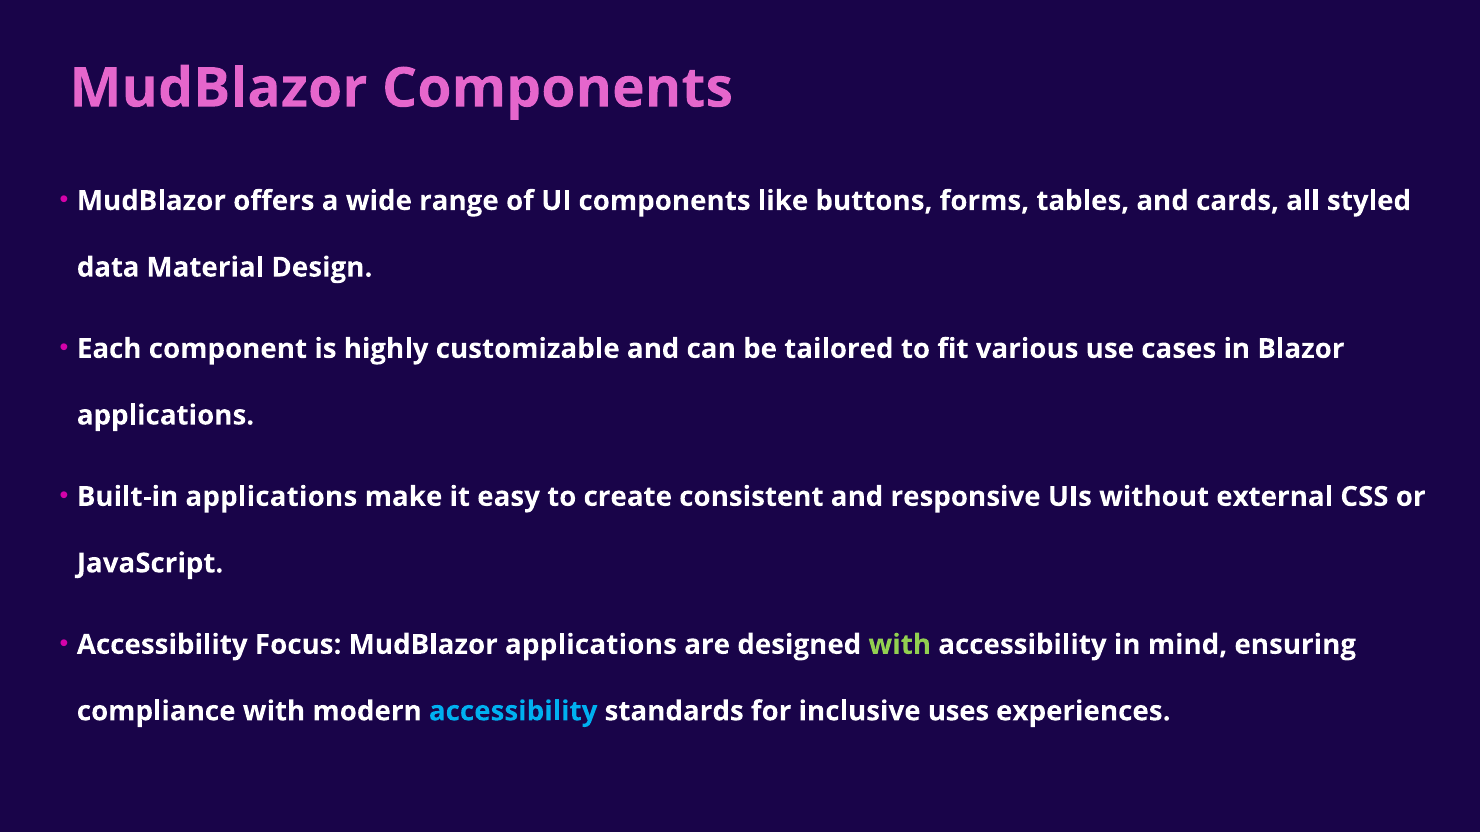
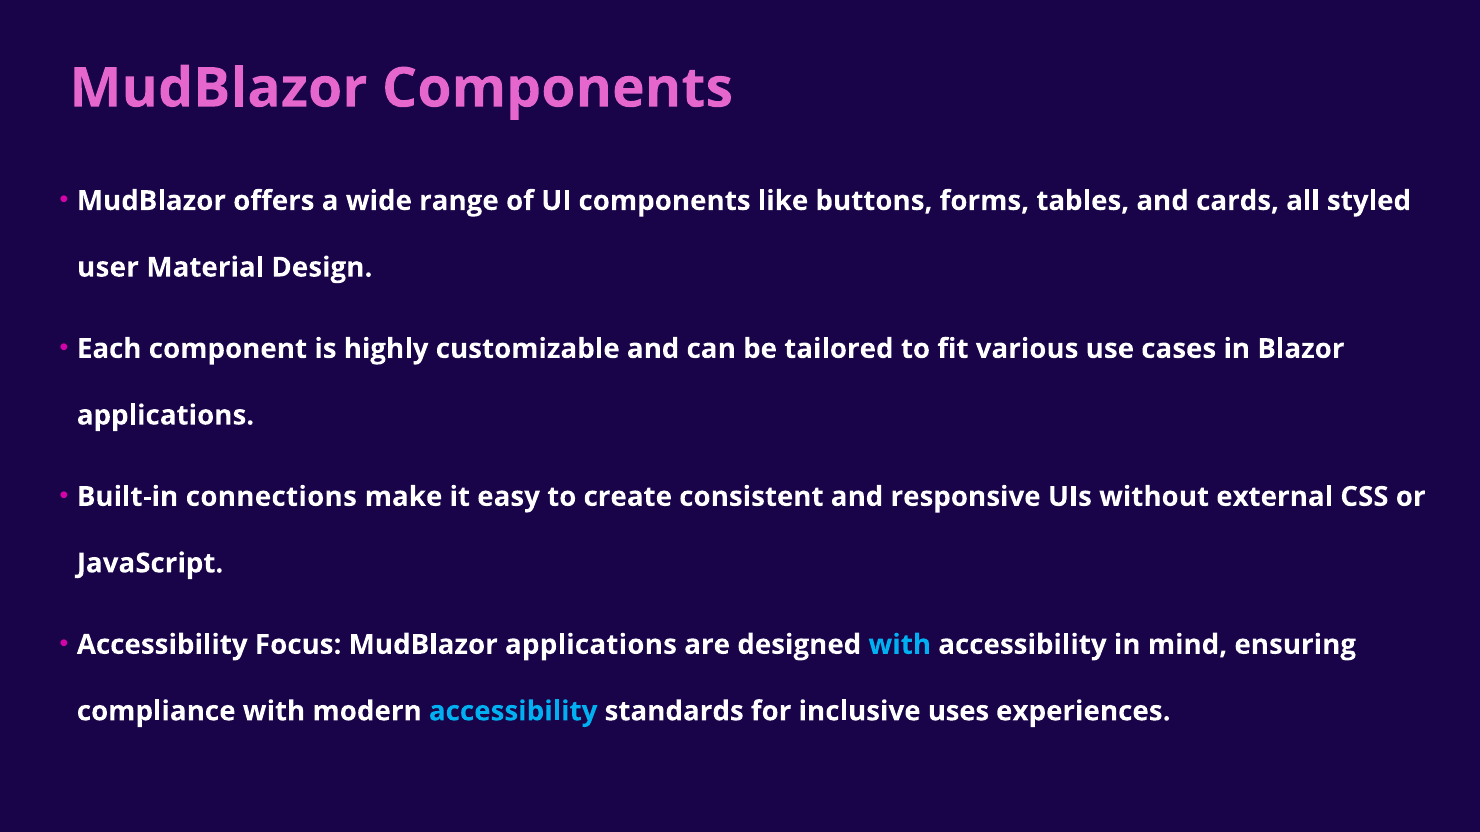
data: data -> user
Built-in applications: applications -> connections
with at (900, 645) colour: light green -> light blue
